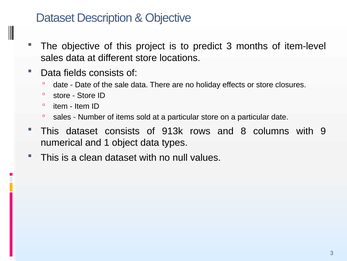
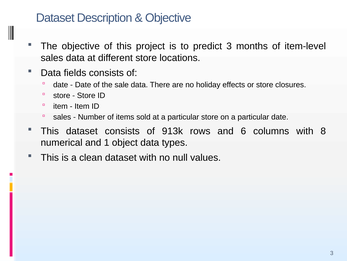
8: 8 -> 6
9: 9 -> 8
